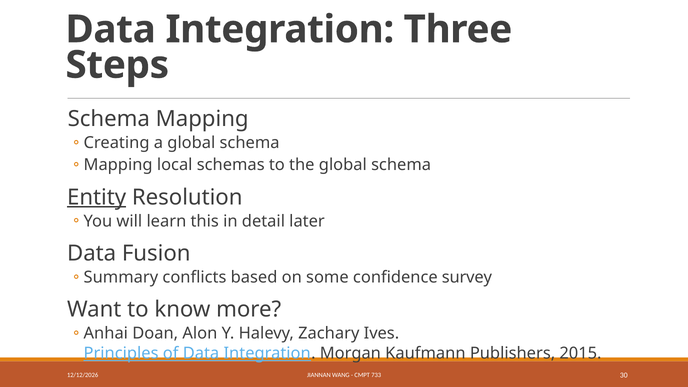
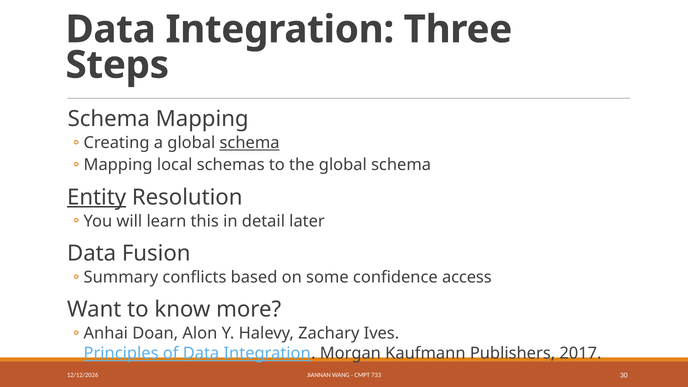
schema at (250, 143) underline: none -> present
survey: survey -> access
2015: 2015 -> 2017
